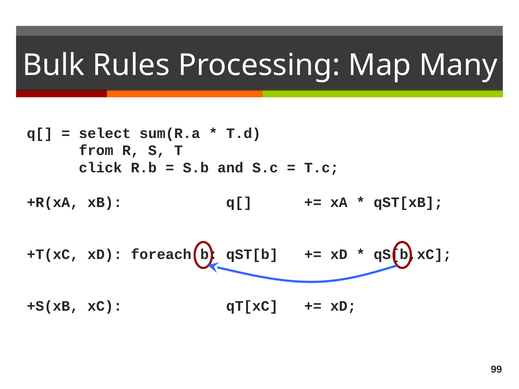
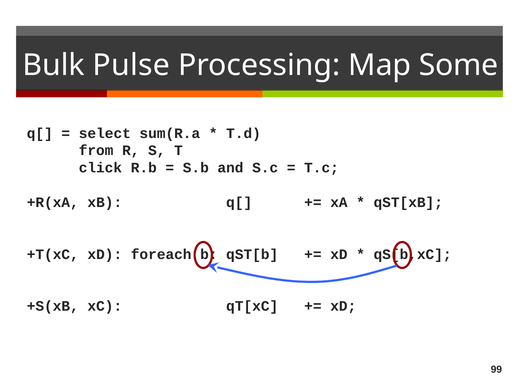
Rules: Rules -> Pulse
Many: Many -> Some
